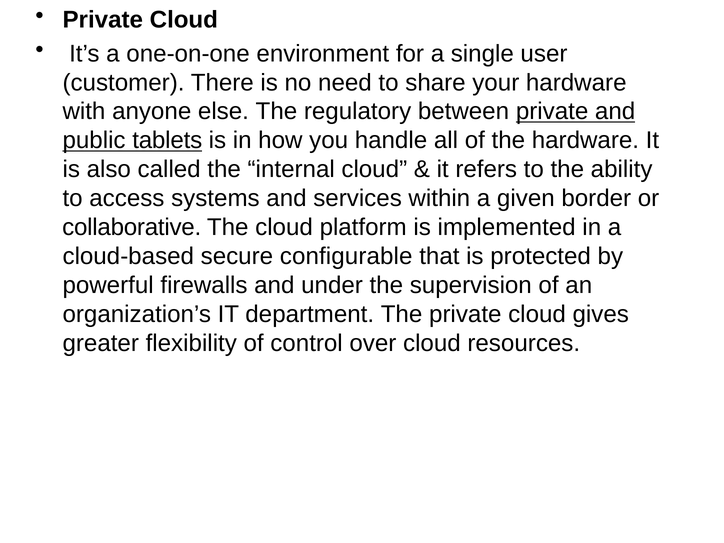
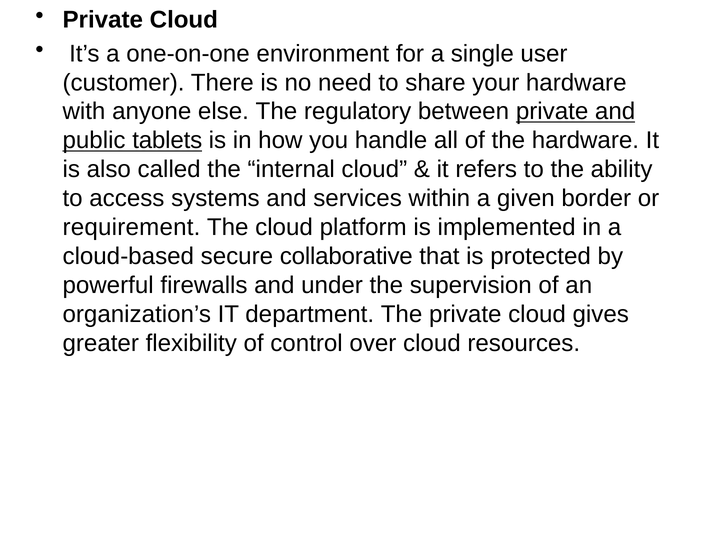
collaborative: collaborative -> requirement
configurable: configurable -> collaborative
